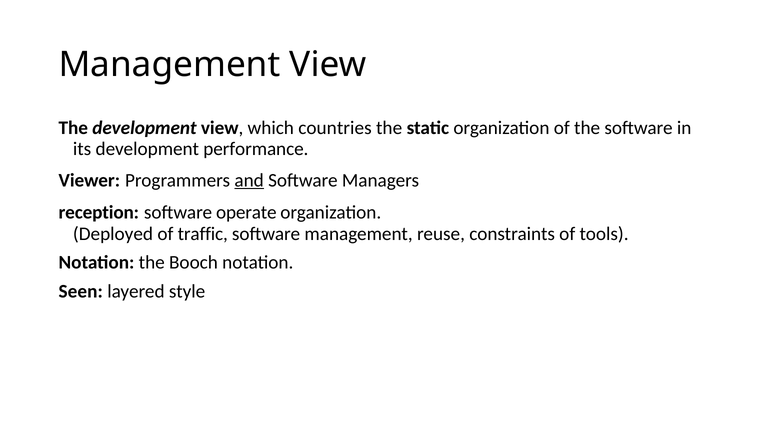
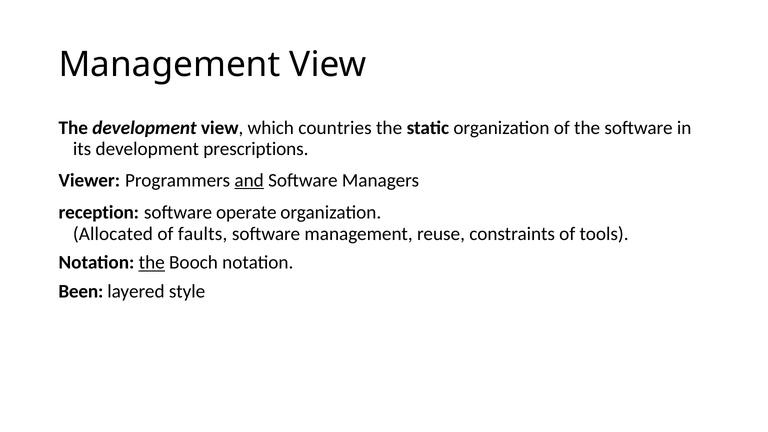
performance: performance -> prescriptions
Deployed: Deployed -> Allocated
traffic: traffic -> faults
the at (152, 263) underline: none -> present
Seen: Seen -> Been
